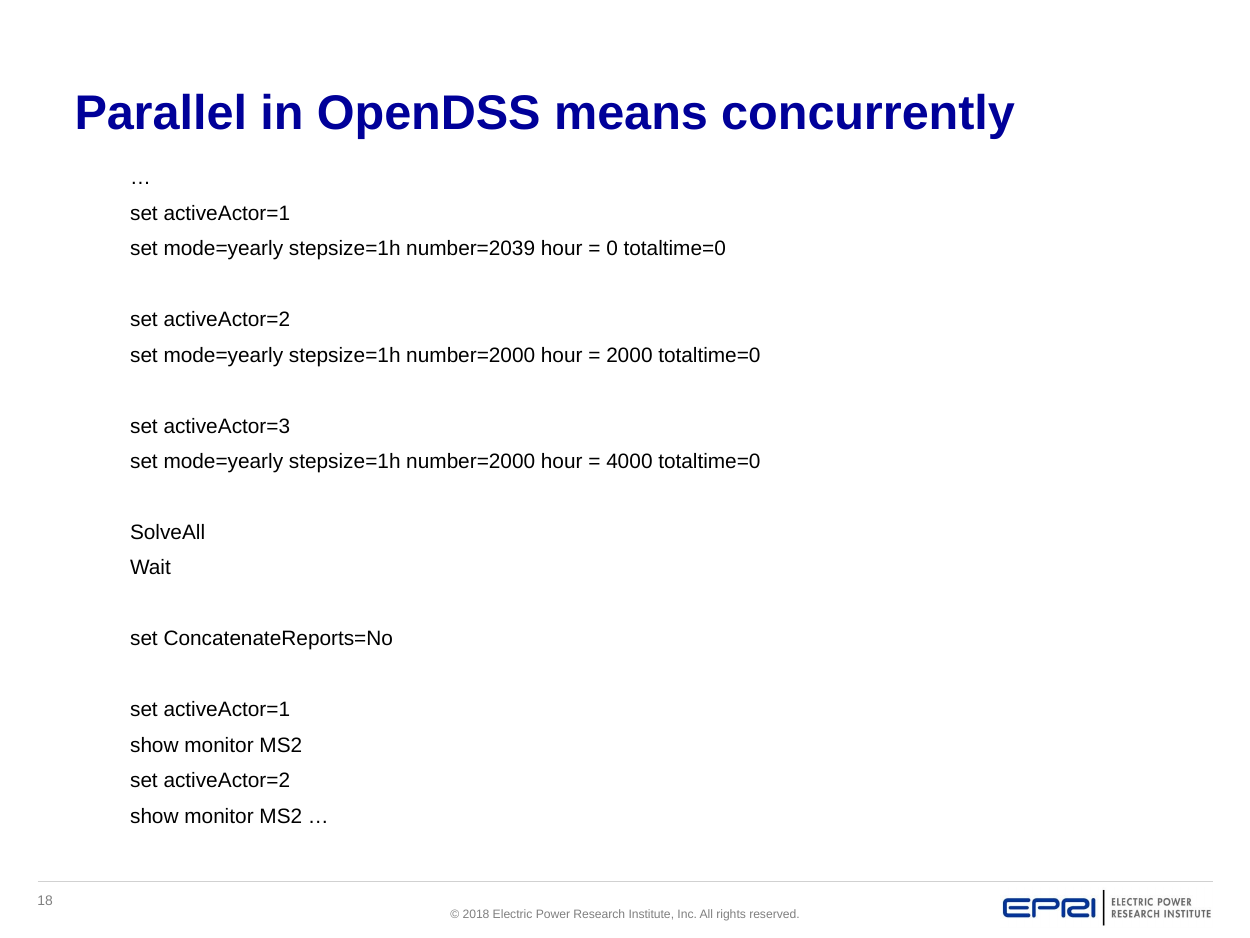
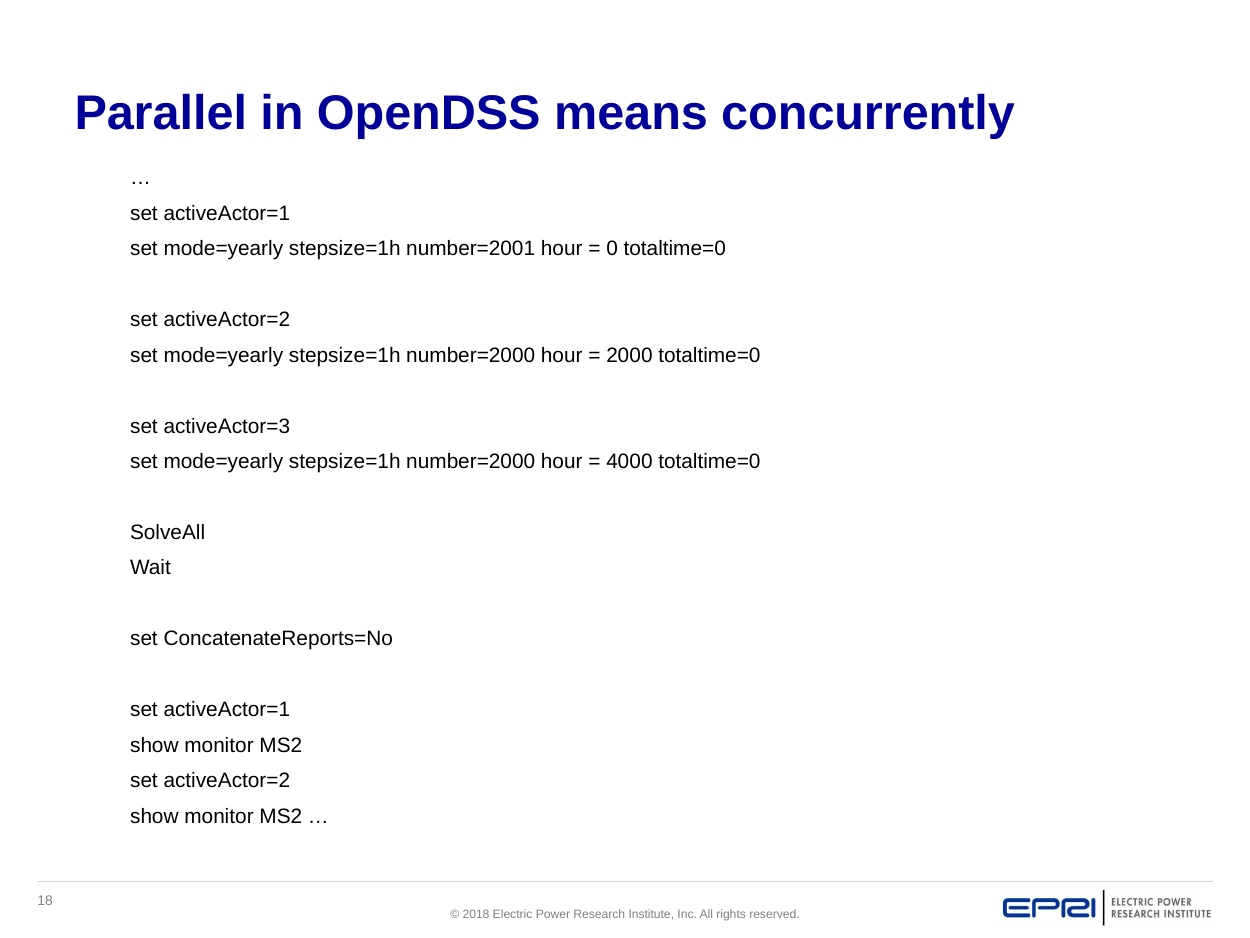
number=2039: number=2039 -> number=2001
